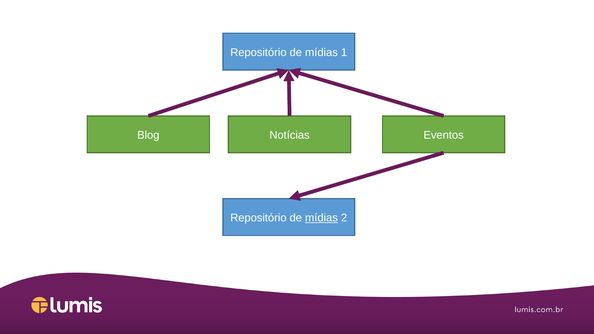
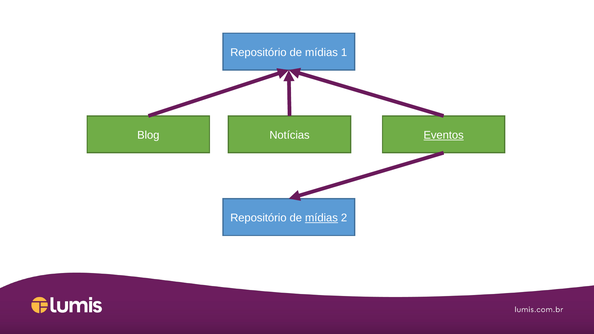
Eventos underline: none -> present
